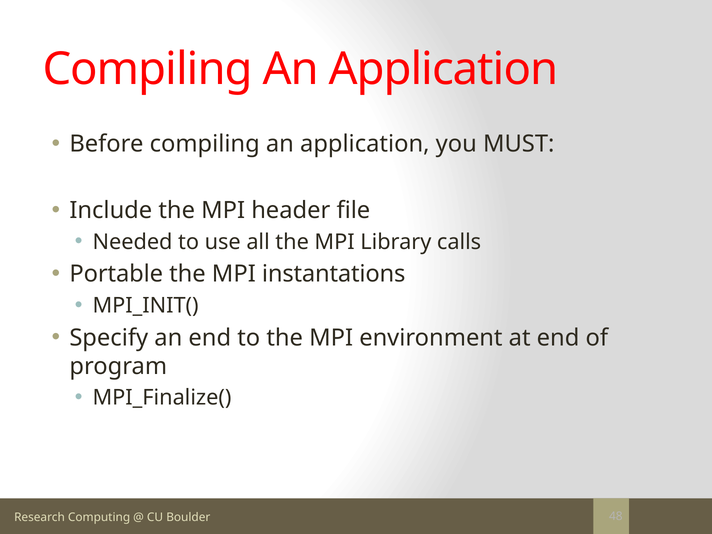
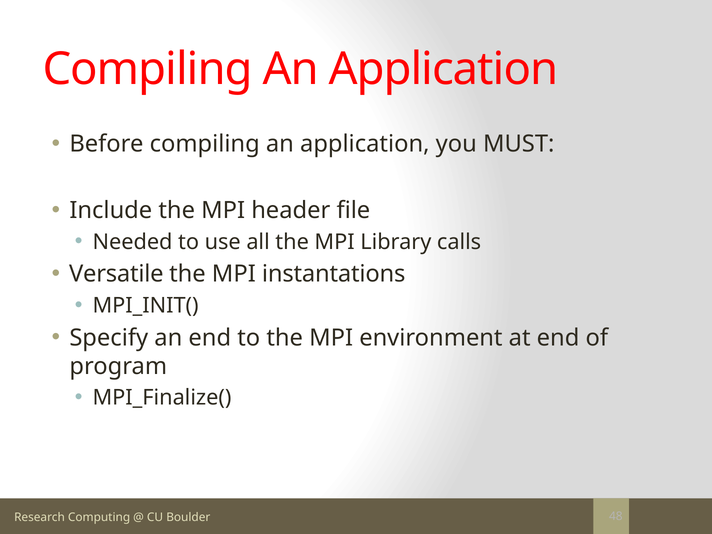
Portable: Portable -> Versatile
